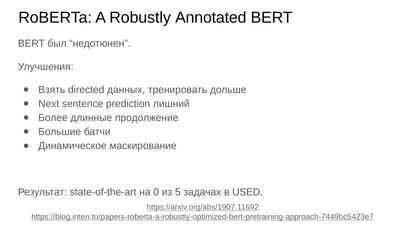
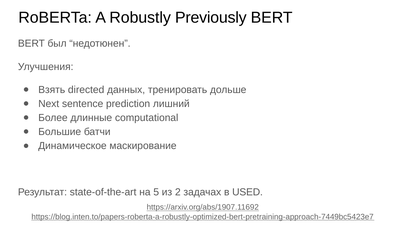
Annotated: Annotated -> Previously
продолжение: продолжение -> computational
0: 0 -> 5
5: 5 -> 2
